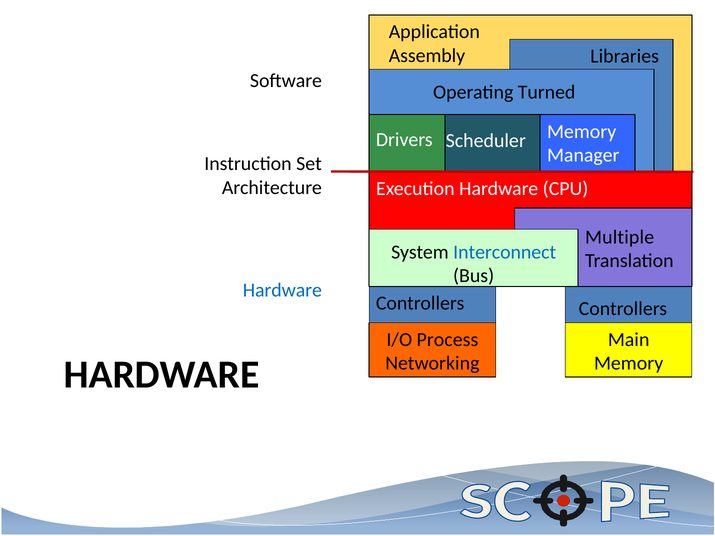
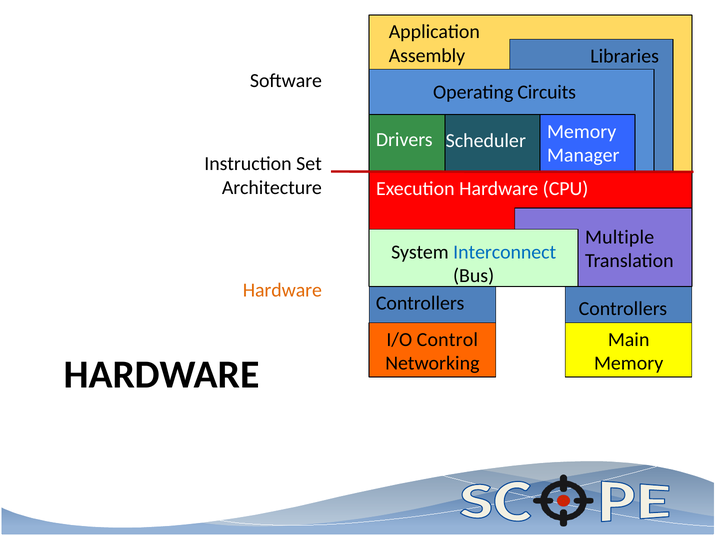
Turned: Turned -> Circuits
Hardware at (282, 290) colour: blue -> orange
Process: Process -> Control
